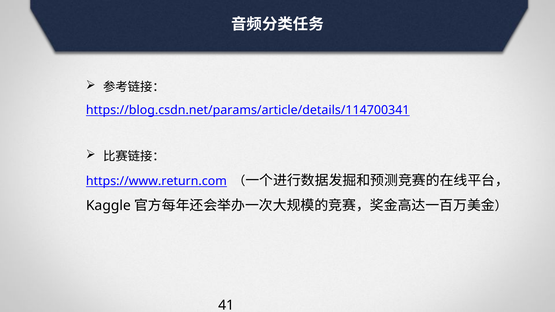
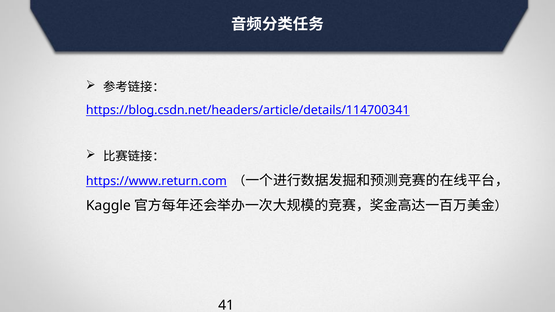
https://blog.csdn.net/params/article/details/114700341: https://blog.csdn.net/params/article/details/114700341 -> https://blog.csdn.net/headers/article/details/114700341
